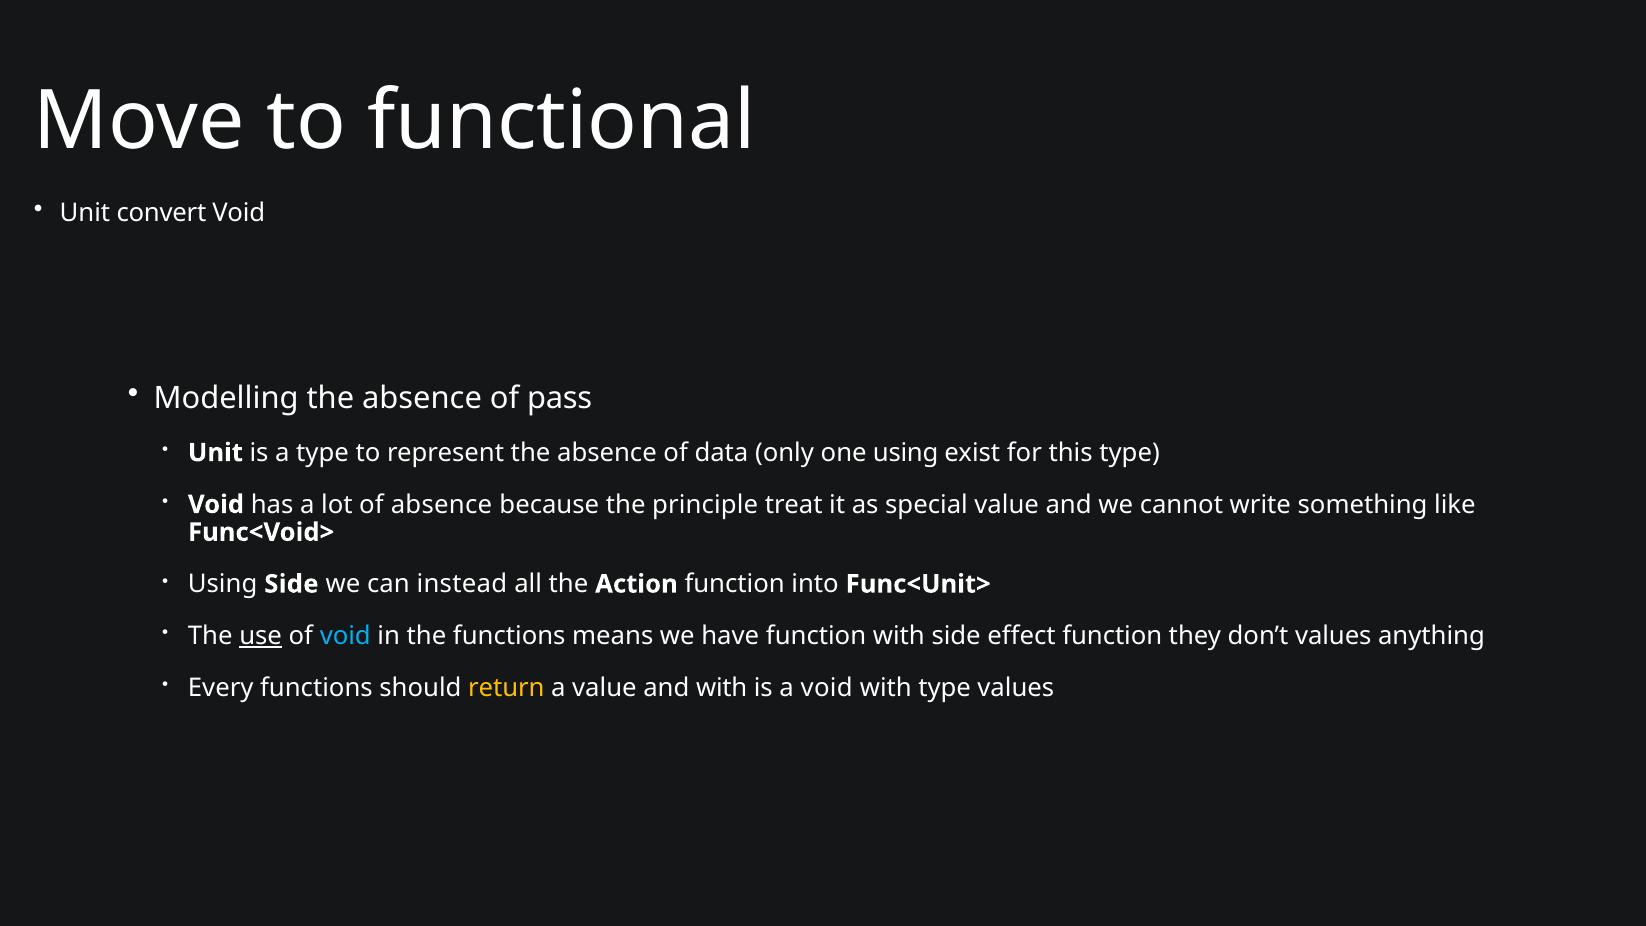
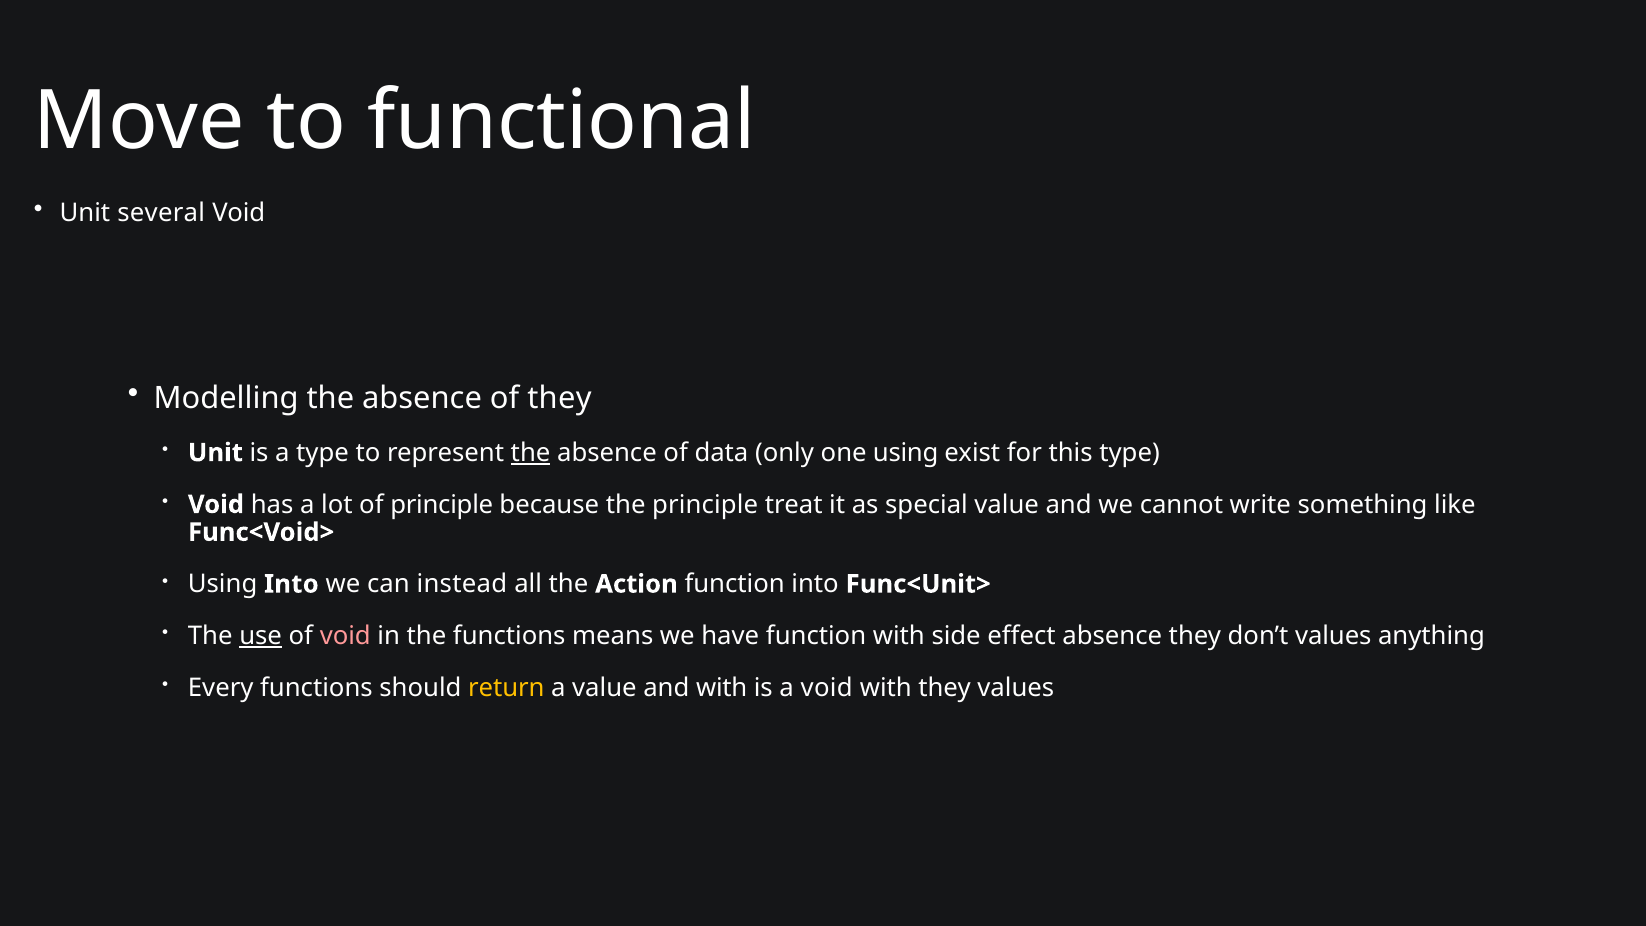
convert: convert -> several
of pass: pass -> they
the at (531, 453) underline: none -> present
of absence: absence -> principle
Using Side: Side -> Into
void at (345, 636) colour: light blue -> pink
effect function: function -> absence
with type: type -> they
